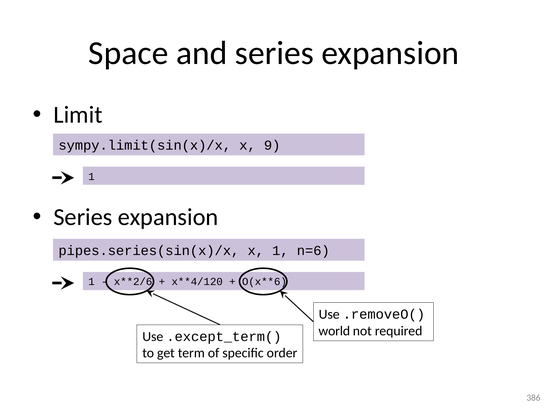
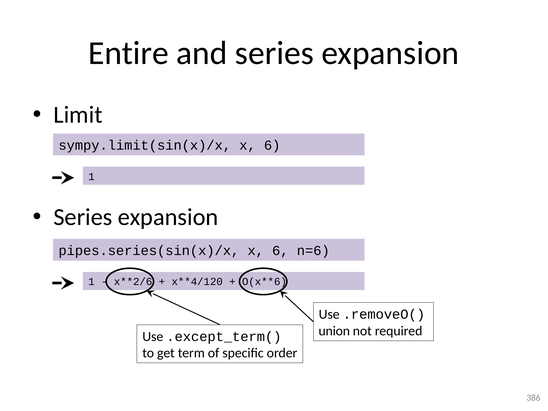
Space: Space -> Entire
sympy.limit(sin(x)/x x 9: 9 -> 6
1 at (280, 251): 1 -> 6
world: world -> union
